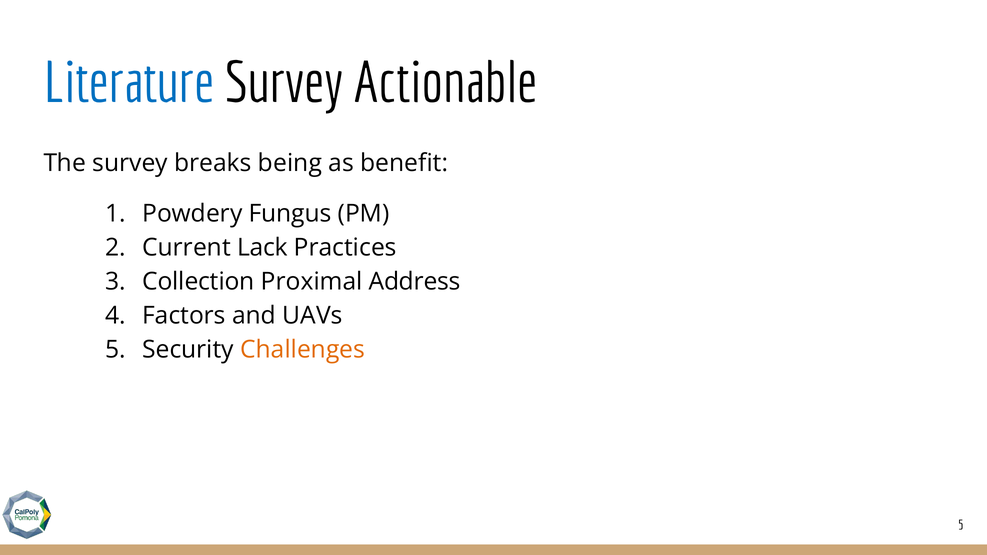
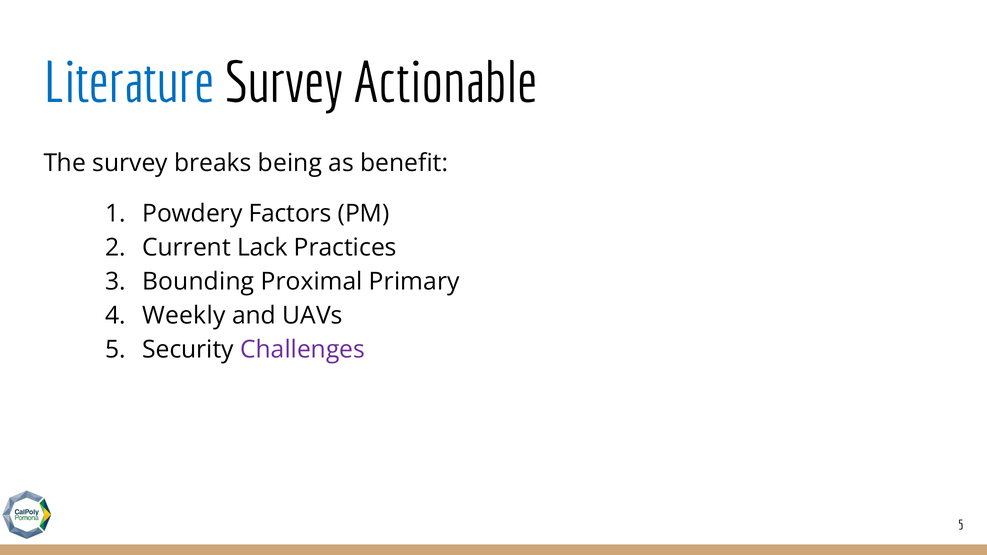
Fungus: Fungus -> Factors
Collection: Collection -> Bounding
Address: Address -> Primary
Factors: Factors -> Weekly
Challenges colour: orange -> purple
